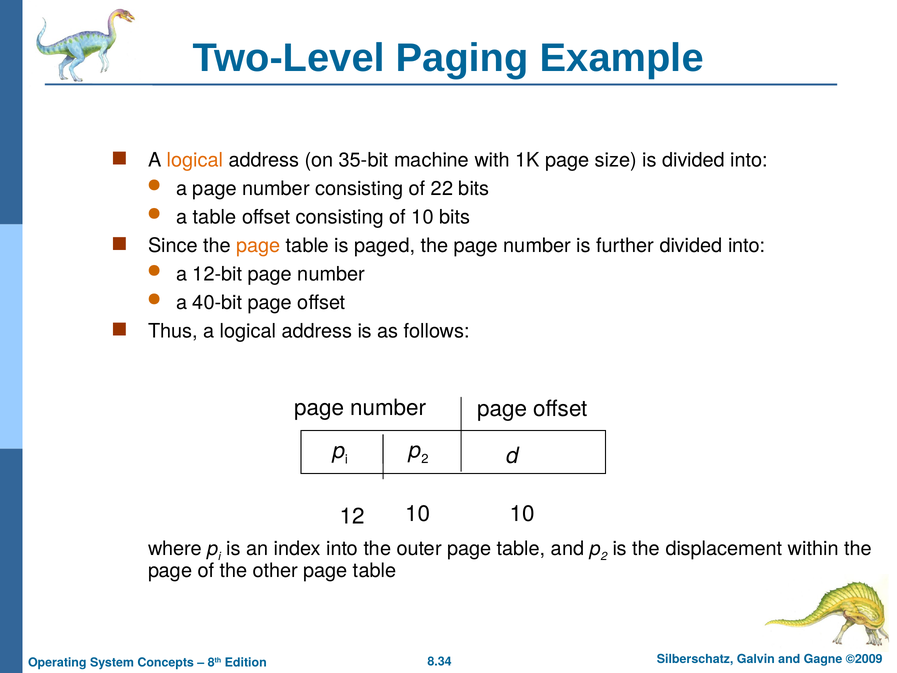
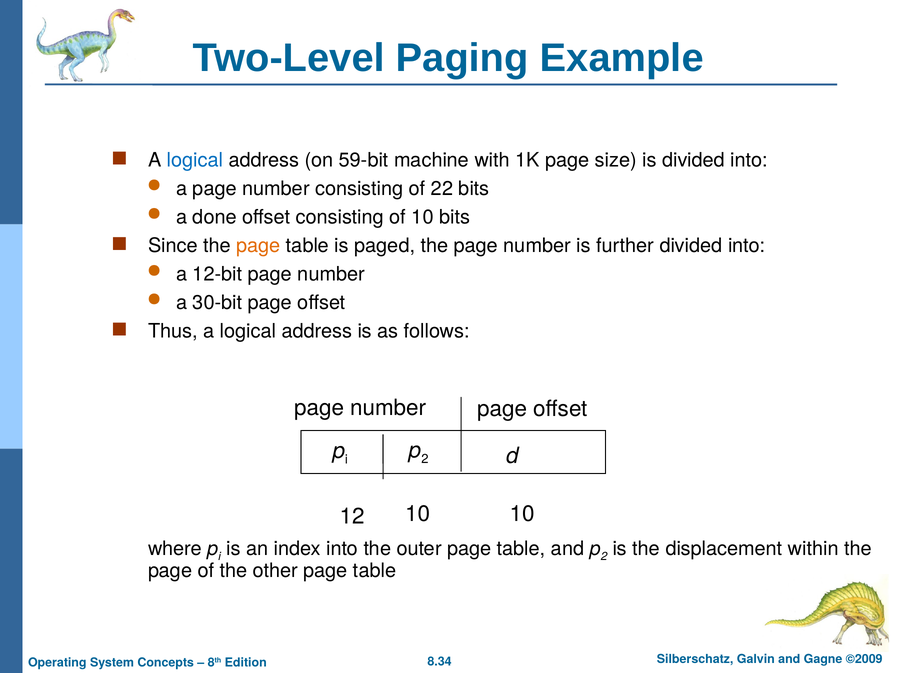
logical at (195, 160) colour: orange -> blue
35-bit: 35-bit -> 59-bit
a table: table -> done
40-bit: 40-bit -> 30-bit
